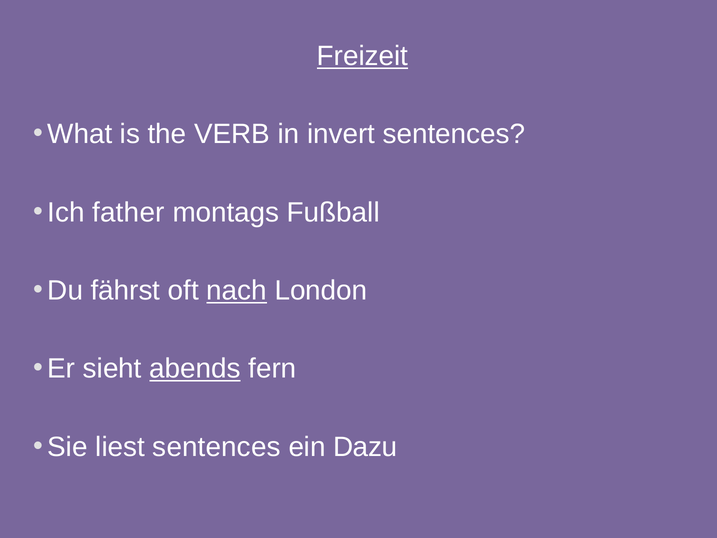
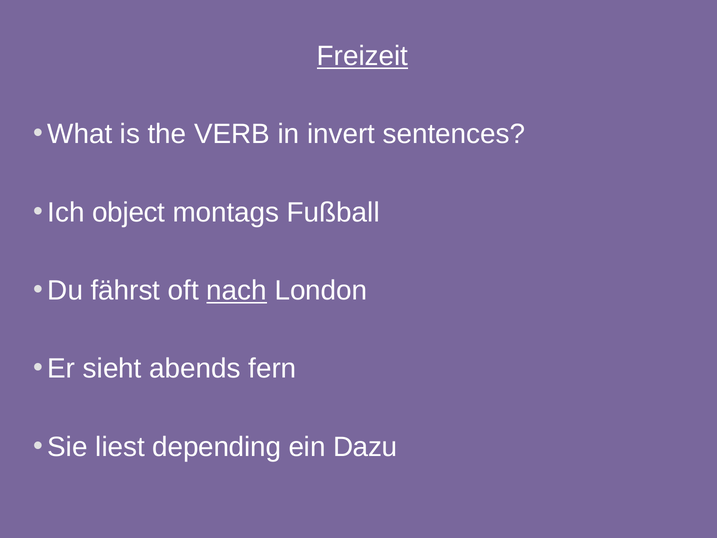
father: father -> object
abends underline: present -> none
liest sentences: sentences -> depending
